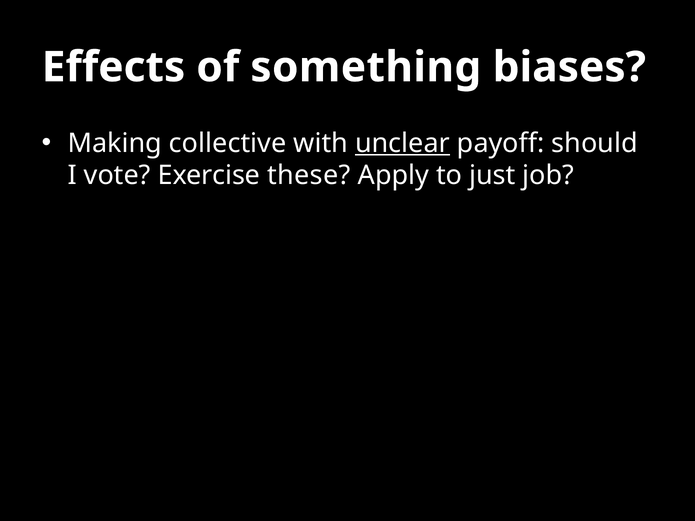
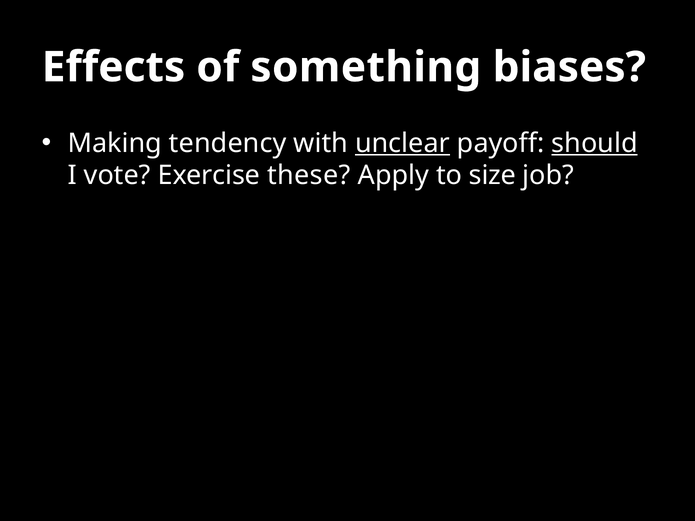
collective: collective -> tendency
should underline: none -> present
just: just -> size
